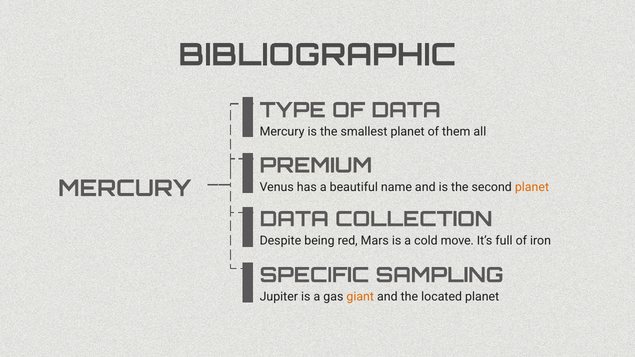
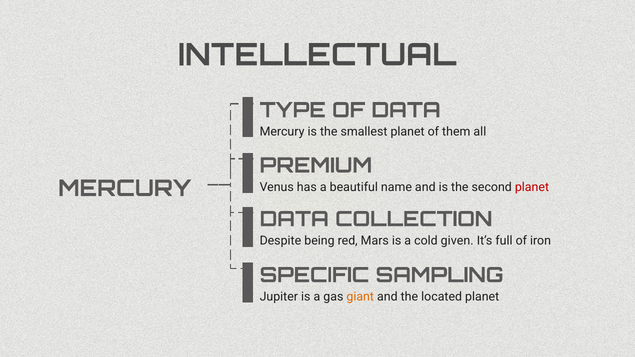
BIBLIOGRAPHIC: BIBLIOGRAPHIC -> INTELLECTUAL
planet at (532, 187) colour: orange -> red
move: move -> given
